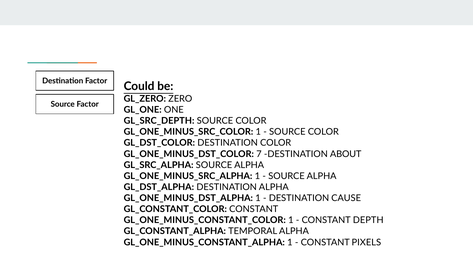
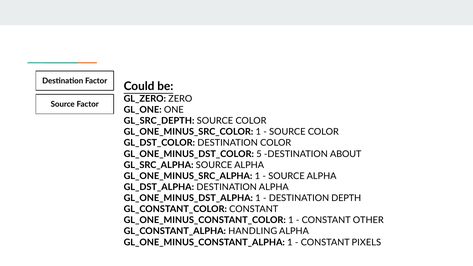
7: 7 -> 5
CAUSE: CAUSE -> DEPTH
DEPTH: DEPTH -> OTHER
TEMPORAL: TEMPORAL -> HANDLING
